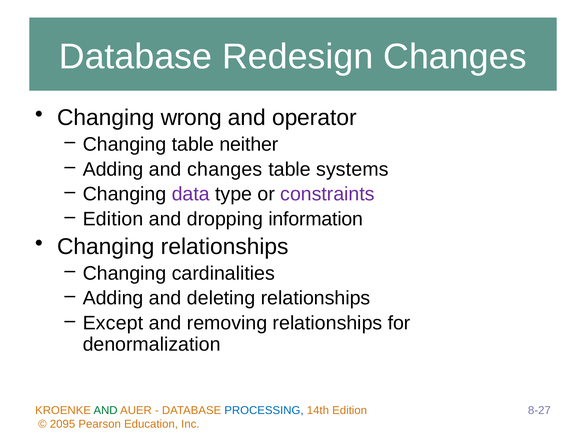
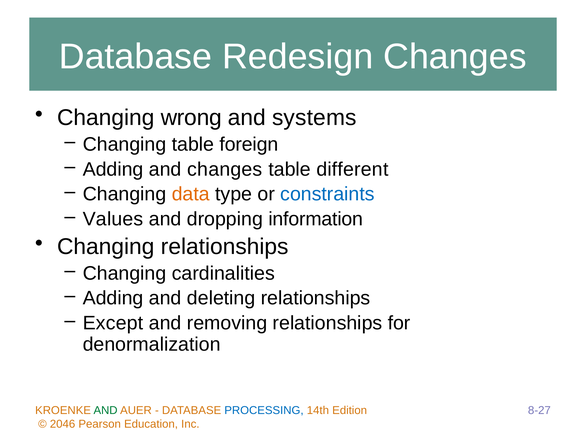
operator: operator -> systems
neither: neither -> foreign
systems: systems -> different
data colour: purple -> orange
constraints colour: purple -> blue
Edition at (113, 219): Edition -> Values
2095: 2095 -> 2046
